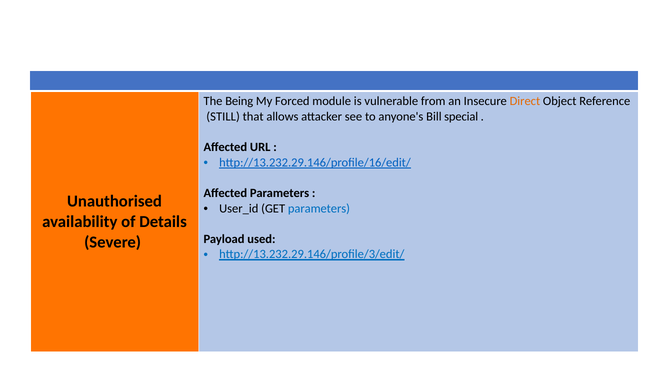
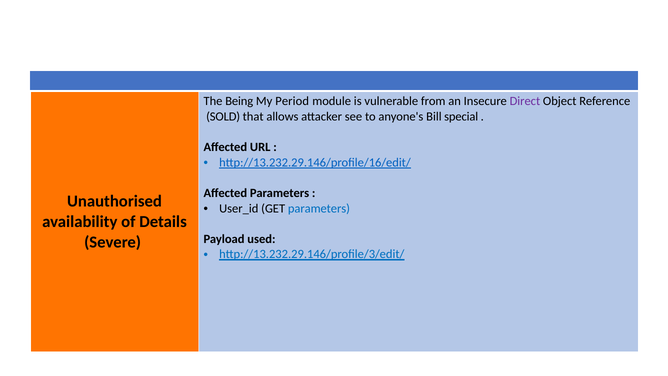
Forced: Forced -> Period
Direct colour: orange -> purple
STILL: STILL -> SOLD
